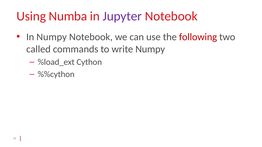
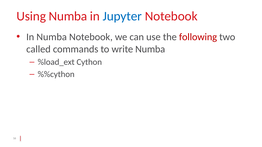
Jupyter colour: purple -> blue
In Numpy: Numpy -> Numba
write Numpy: Numpy -> Numba
